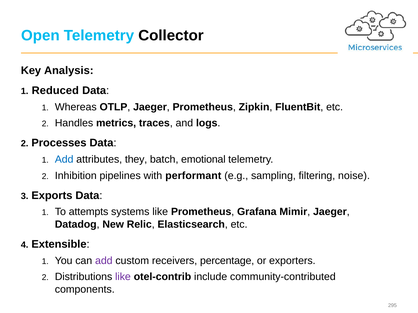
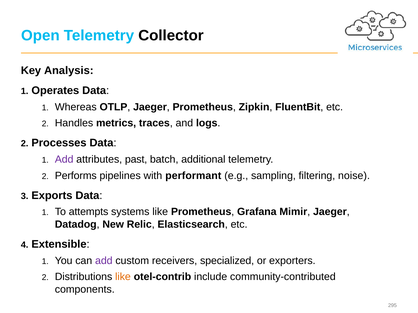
Reduced: Reduced -> Operates
Add at (64, 160) colour: blue -> purple
they: they -> past
emotional: emotional -> additional
Inhibition: Inhibition -> Performs
percentage: percentage -> specialized
like at (123, 277) colour: purple -> orange
